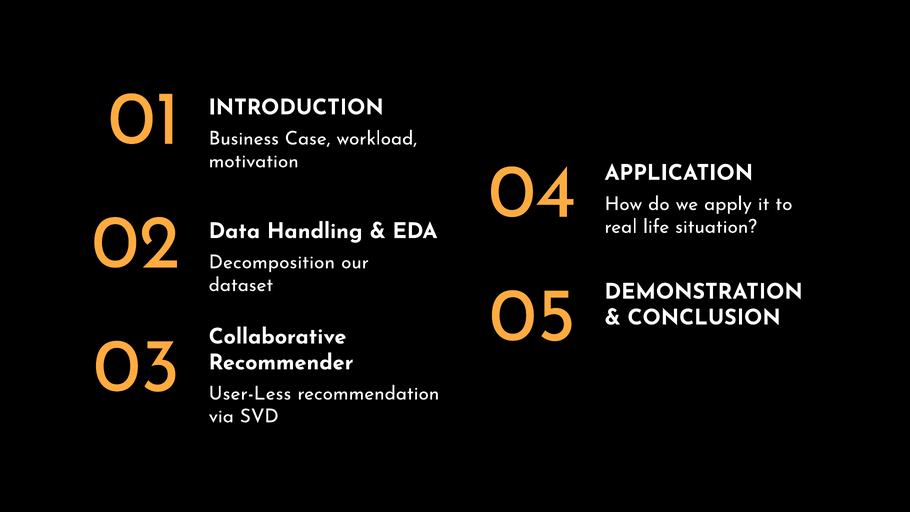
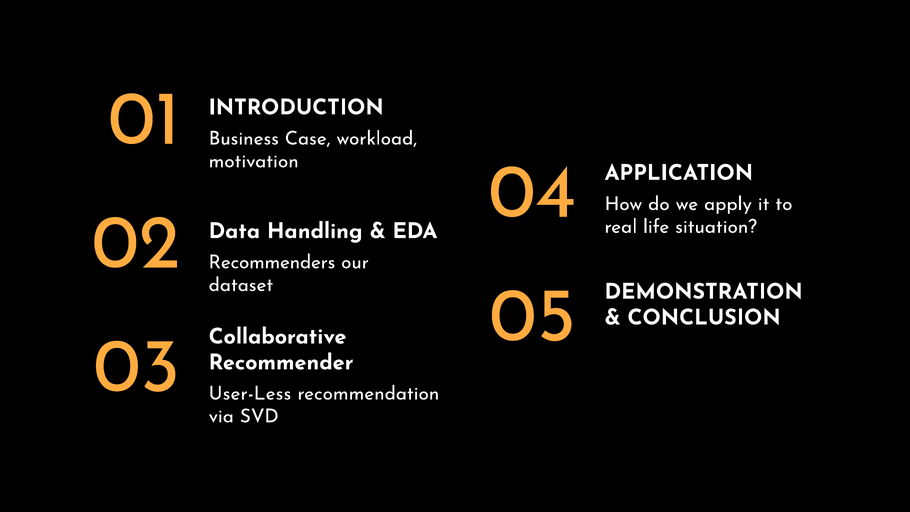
Decomposition: Decomposition -> Recommenders
